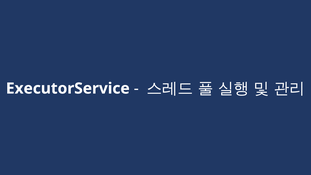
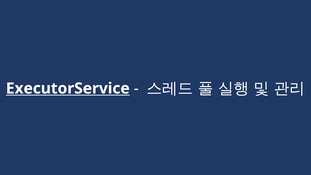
ExecutorService underline: none -> present
